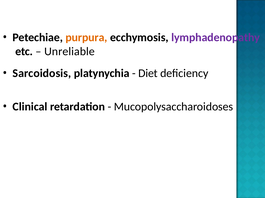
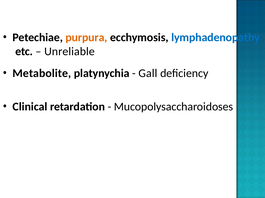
lymphadenopathy colour: purple -> blue
Sarcoidosis: Sarcoidosis -> Metabolite
Diet: Diet -> Gall
